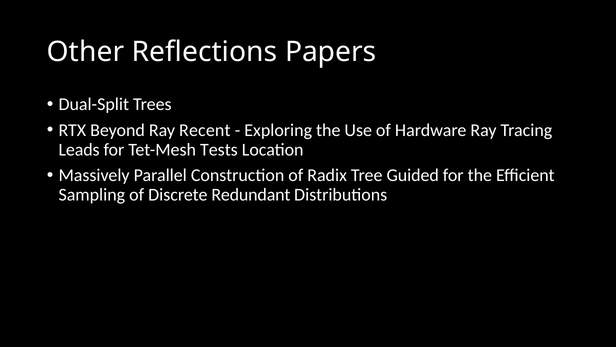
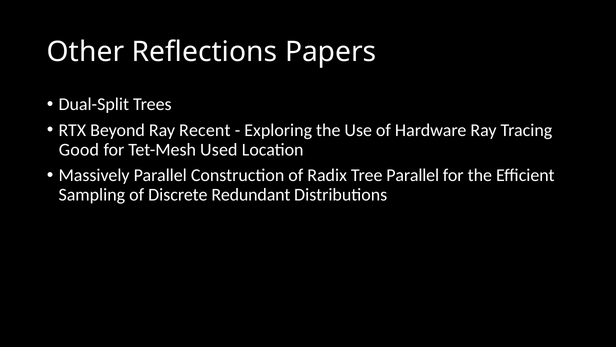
Leads: Leads -> Good
Tests: Tests -> Used
Tree Guided: Guided -> Parallel
